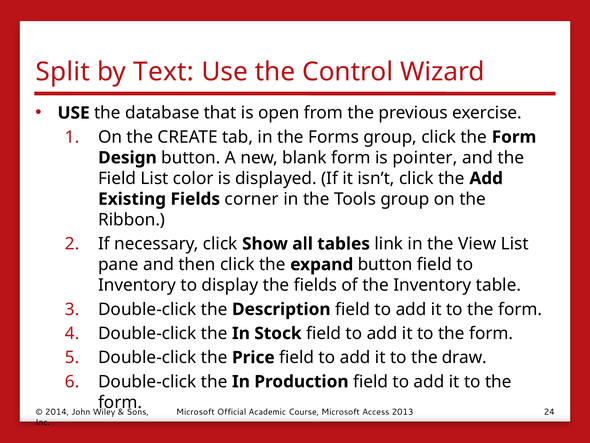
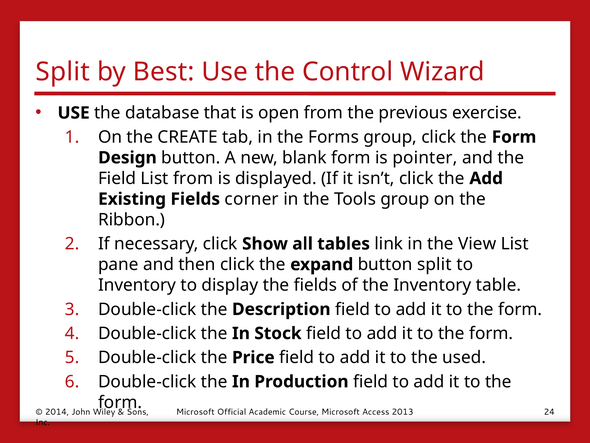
Text: Text -> Best
List color: color -> from
button field: field -> split
draw: draw -> used
